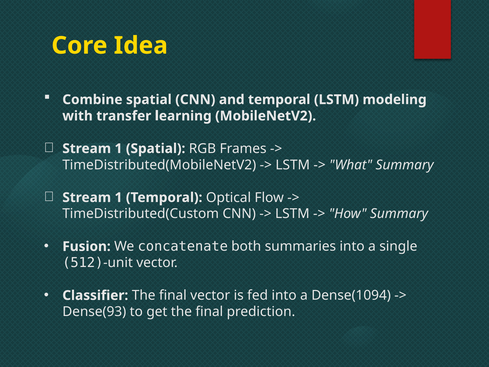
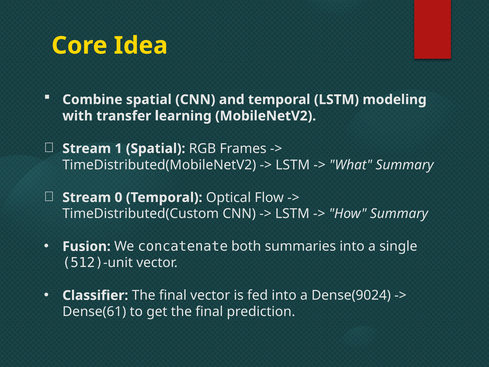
1 at (118, 197): 1 -> 0
Dense(1094: Dense(1094 -> Dense(9024
Dense(93: Dense(93 -> Dense(61
